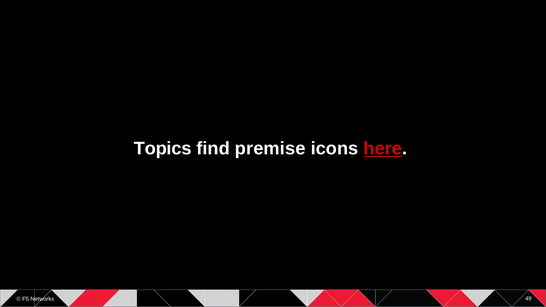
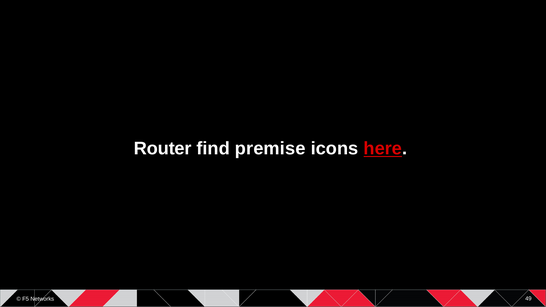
Topics: Topics -> Router
